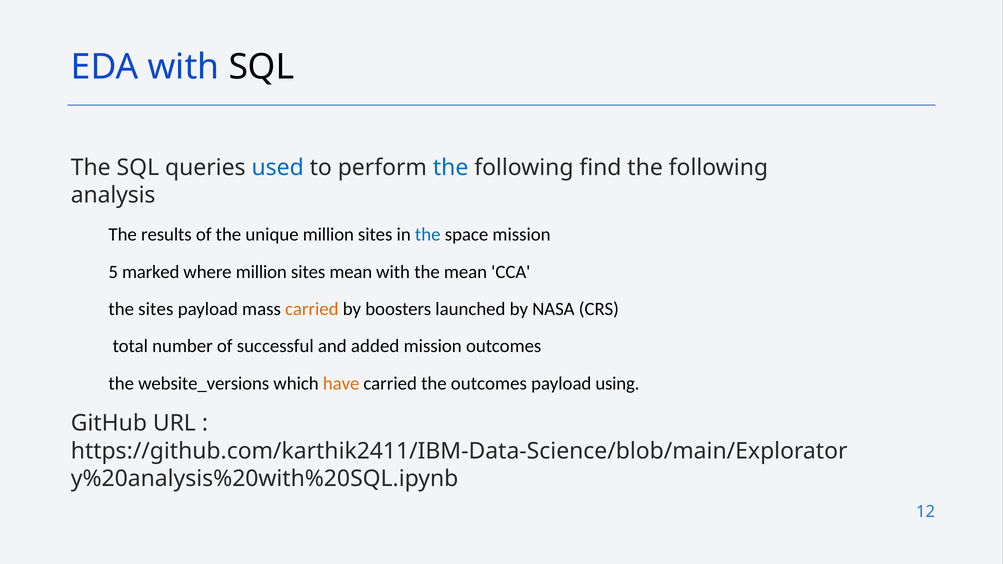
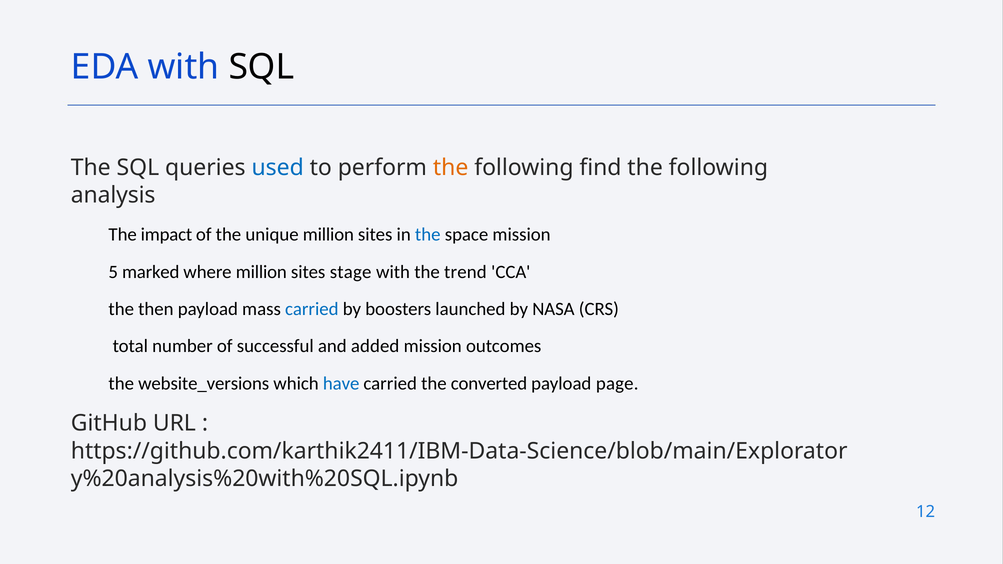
the at (451, 168) colour: blue -> orange
results: results -> impact
sites mean: mean -> stage
the mean: mean -> trend
the sites: sites -> then
carried at (312, 309) colour: orange -> blue
have colour: orange -> blue
the outcomes: outcomes -> converted
using: using -> page
